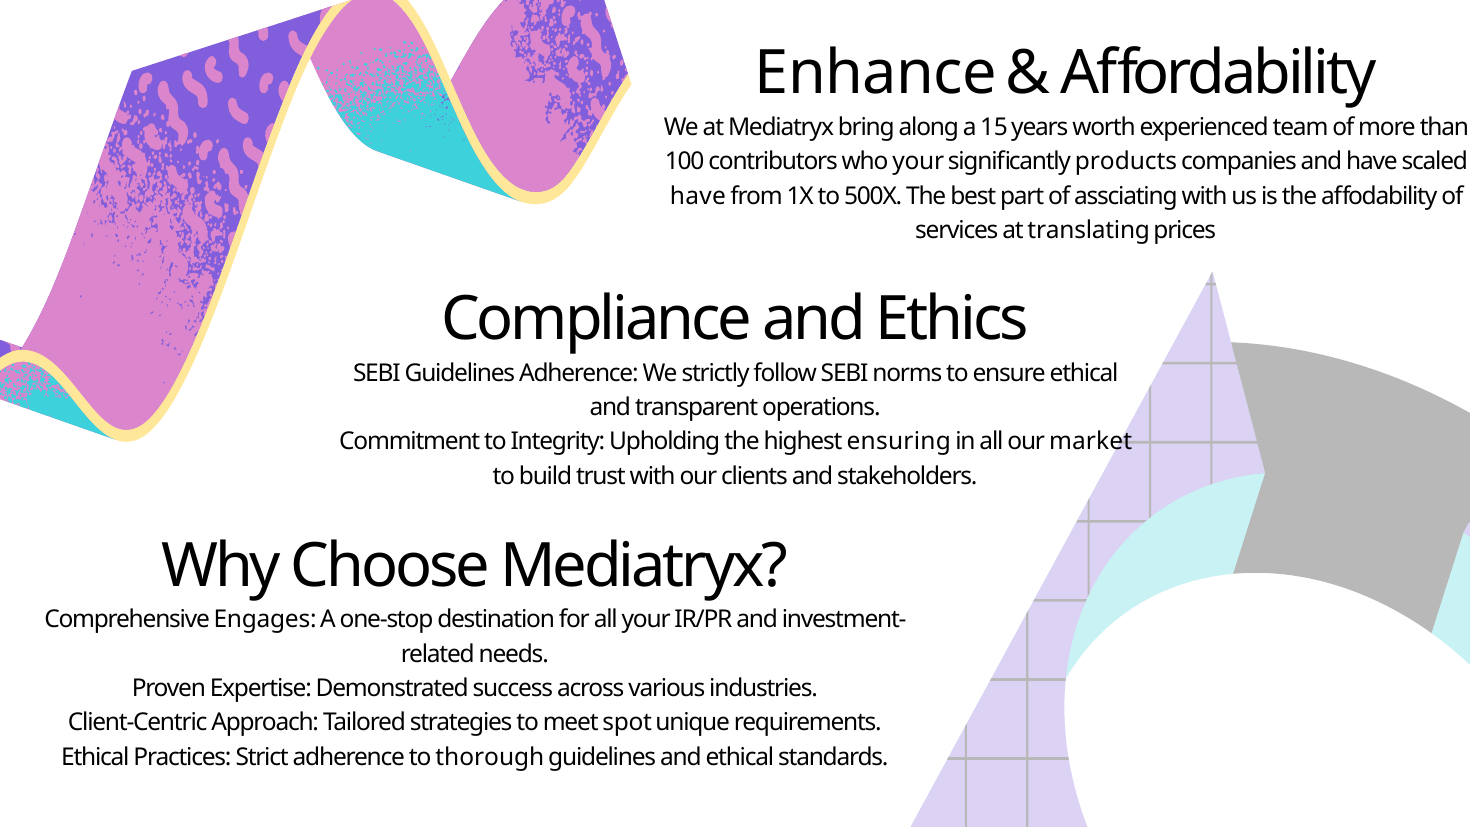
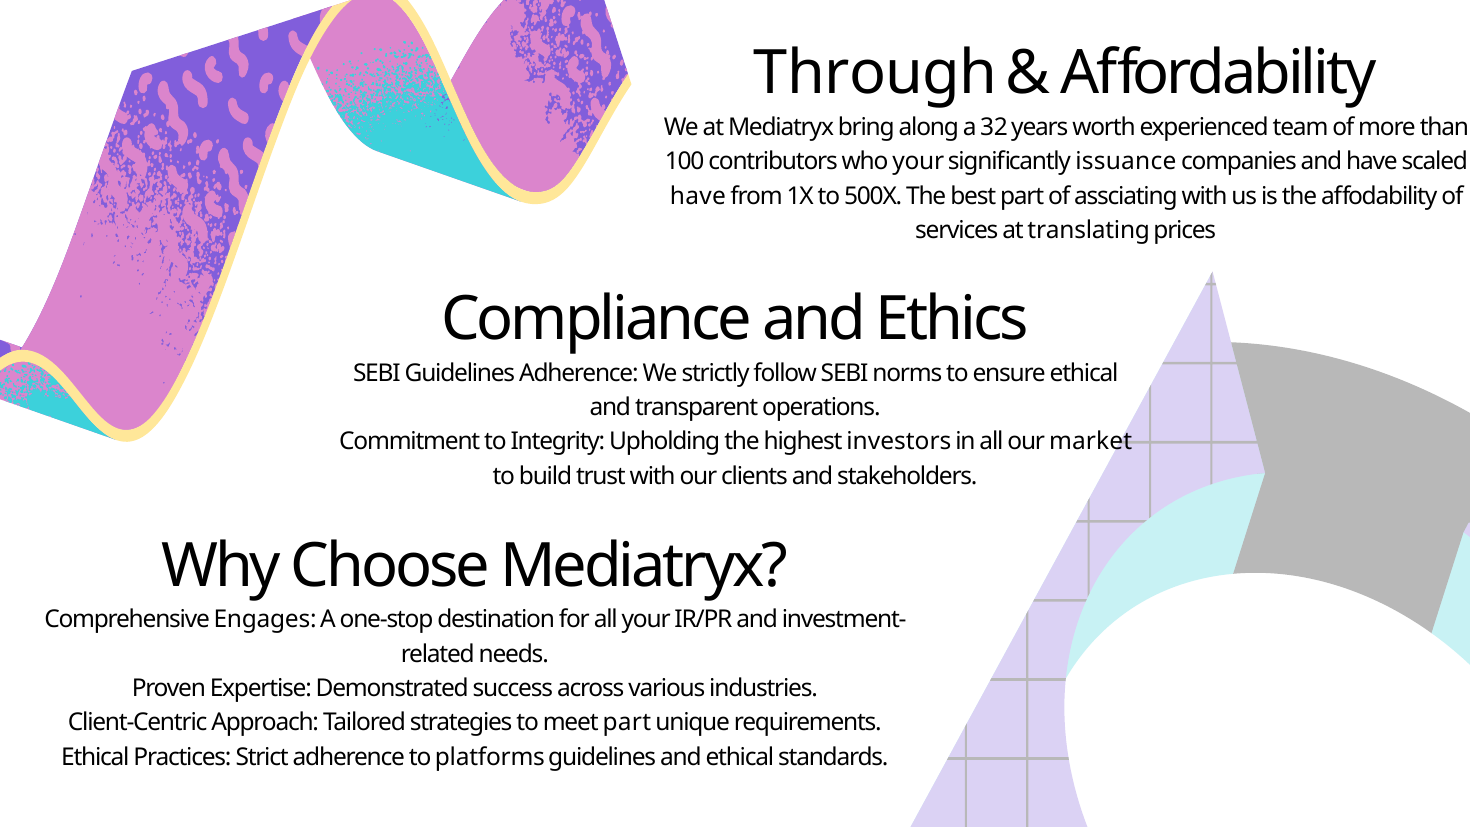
Enhance: Enhance -> Through
15: 15 -> 32
products: products -> issuance
ensuring: ensuring -> investors
meet spot: spot -> part
thorough: thorough -> platforms
